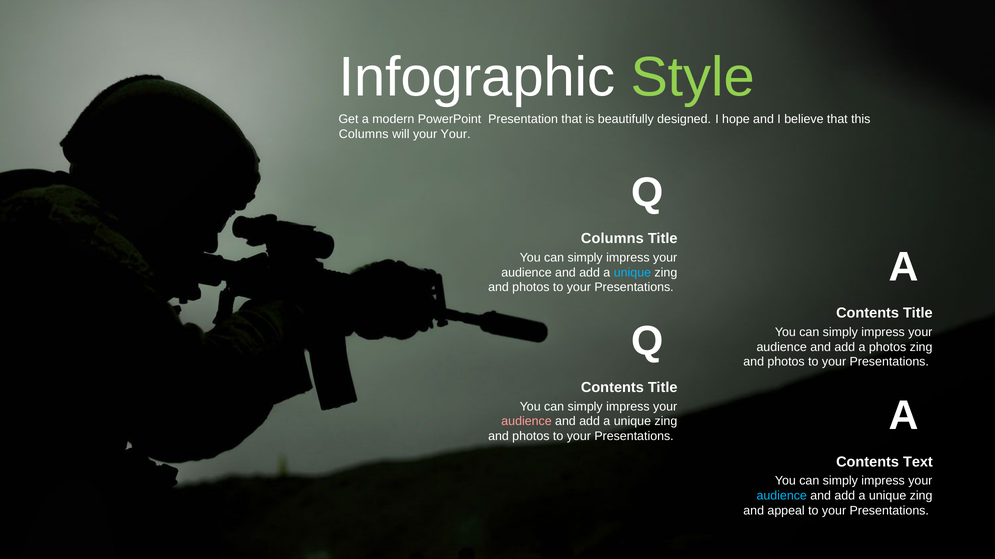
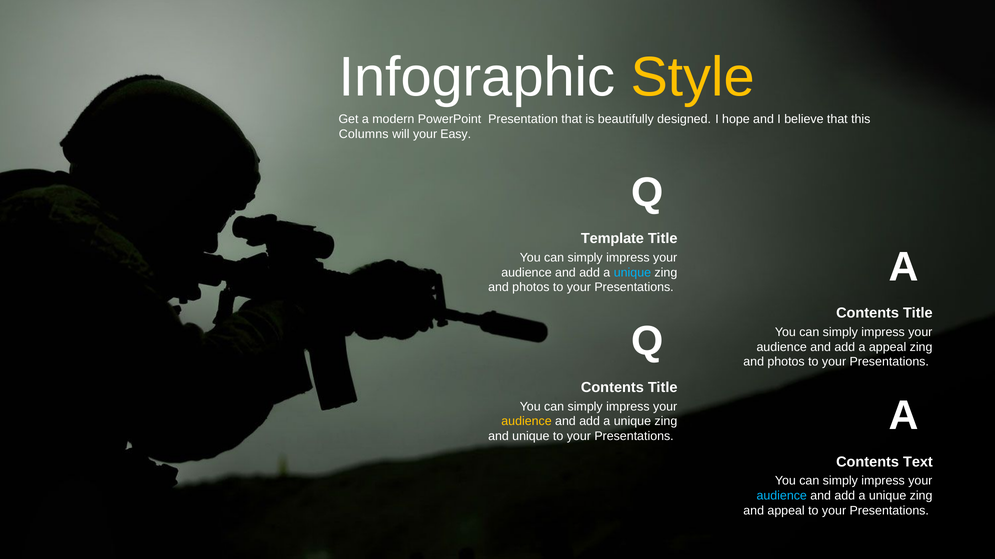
Style colour: light green -> yellow
your Your: Your -> Easy
Columns at (612, 239): Columns -> Template
a photos: photos -> appeal
audience at (527, 422) colour: pink -> yellow
photos at (531, 437): photos -> unique
